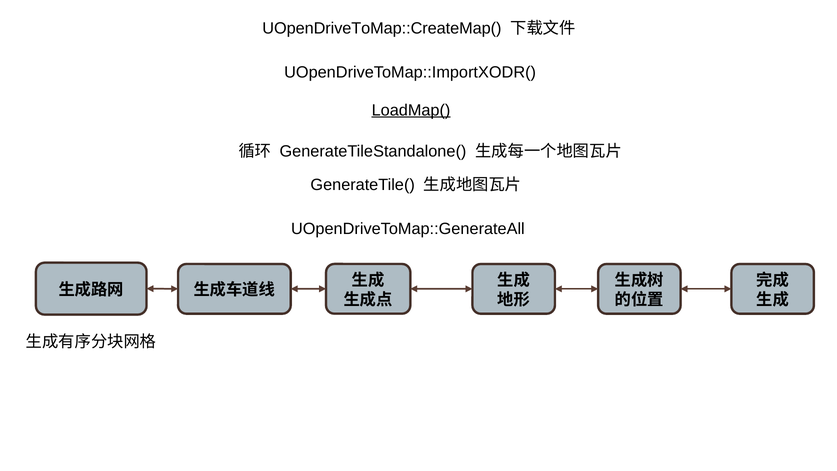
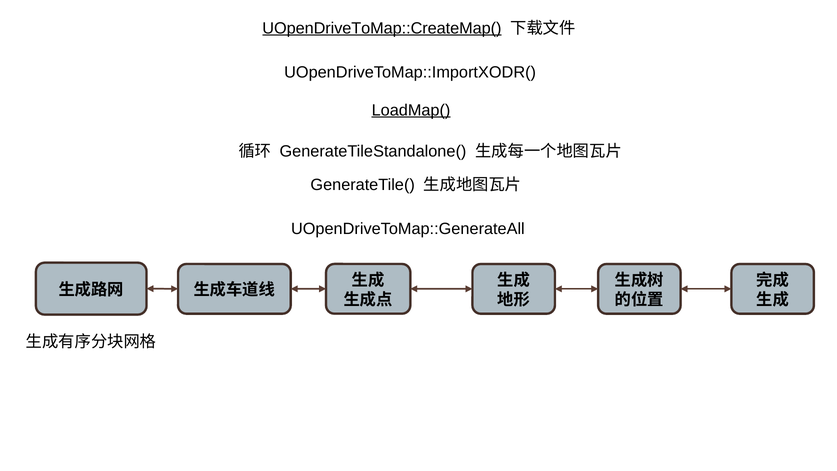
UOpenDriveToMap::CreateMap( underline: none -> present
